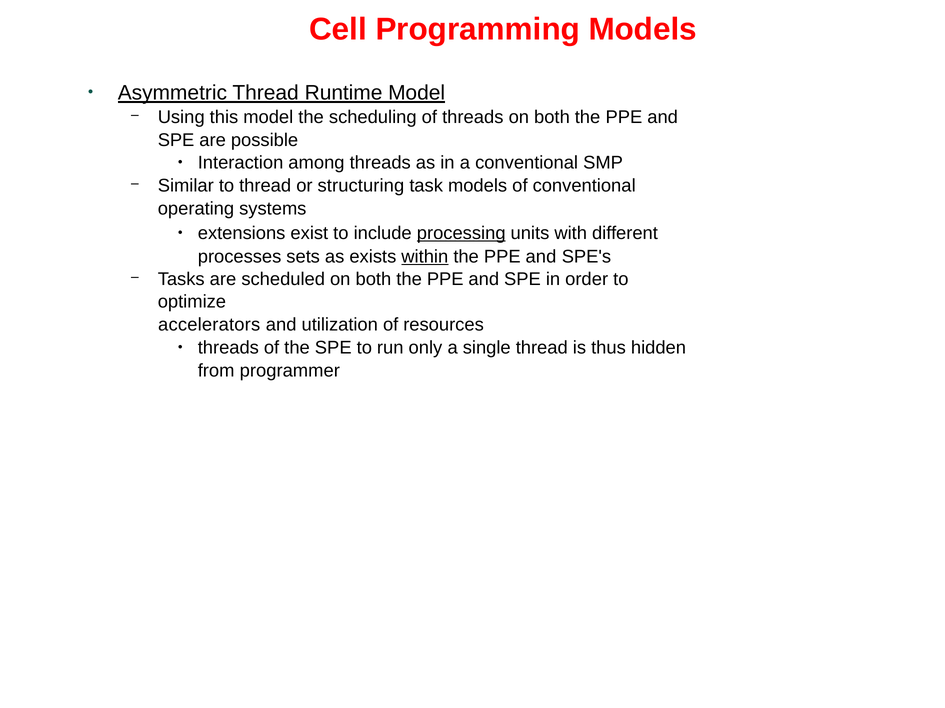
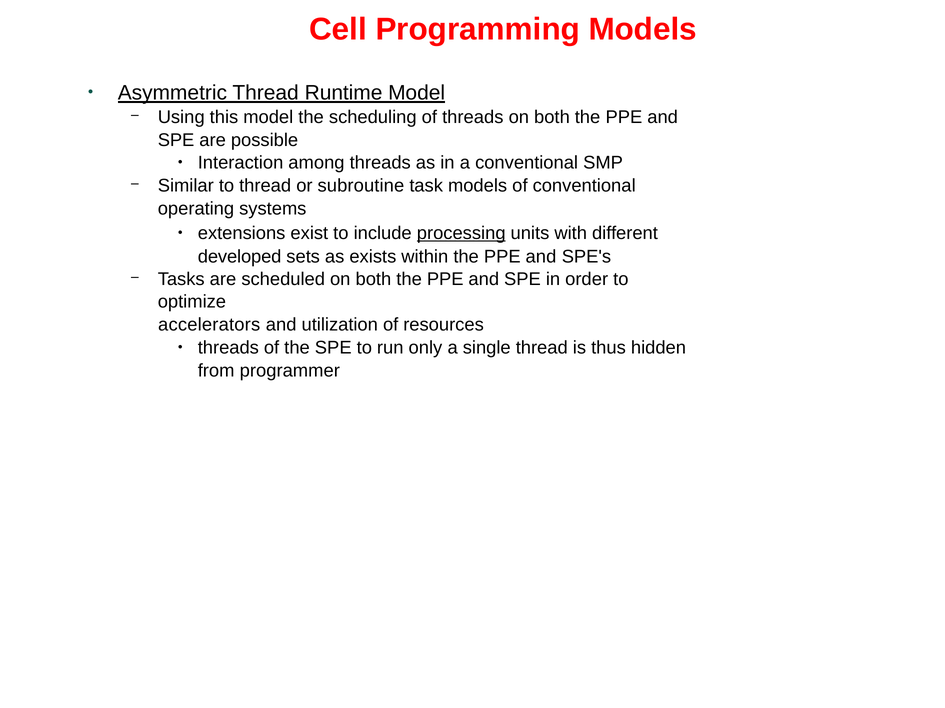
structuring: structuring -> subroutine
processes: processes -> developed
within underline: present -> none
